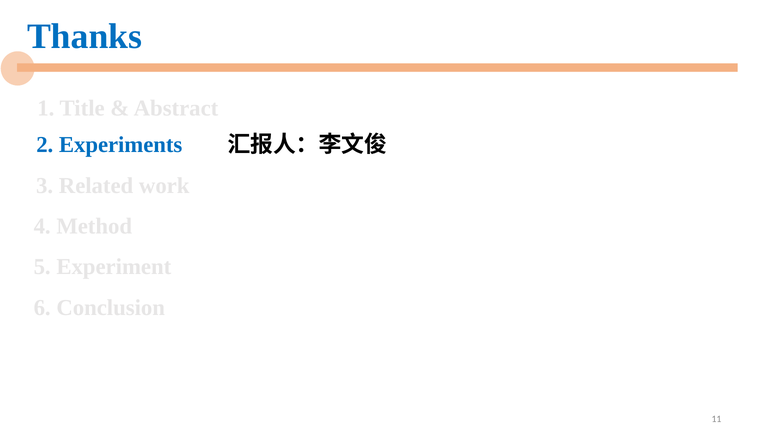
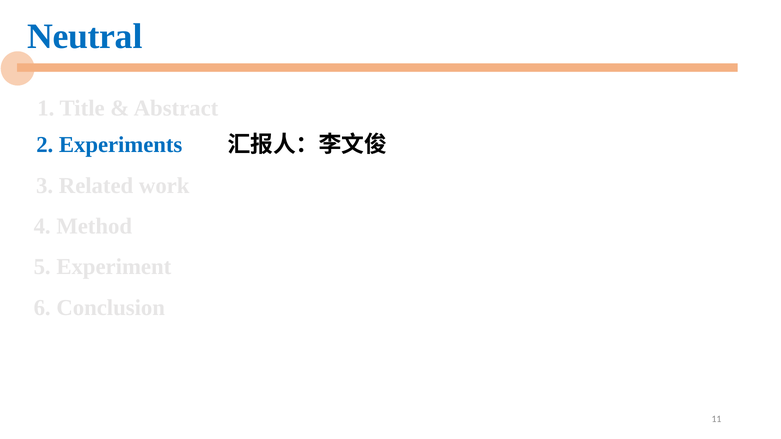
Thanks: Thanks -> Neutral
